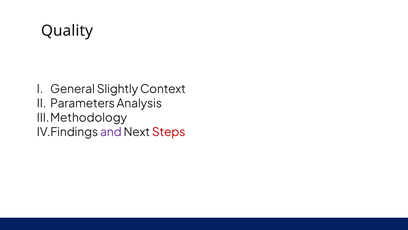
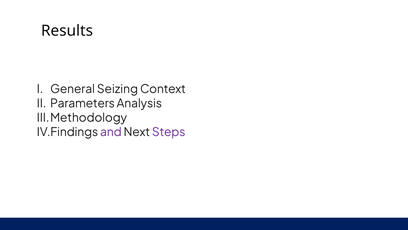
Quality: Quality -> Results
Slightly: Slightly -> Seizing
Steps colour: red -> purple
